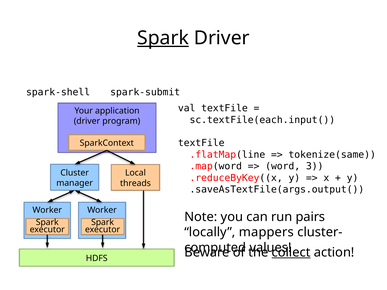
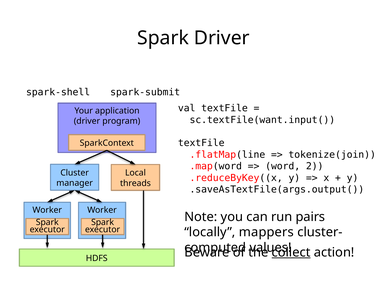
Spark at (163, 38) underline: present -> none
sc.textFile(each.input(: sc.textFile(each.input( -> sc.textFile(want.input(
tokenize(same: tokenize(same -> tokenize(join
3: 3 -> 2
